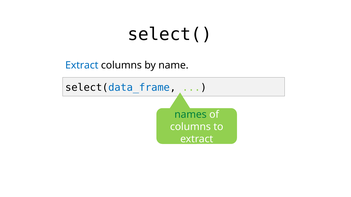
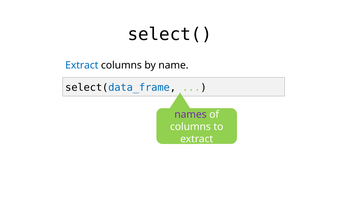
names colour: green -> purple
